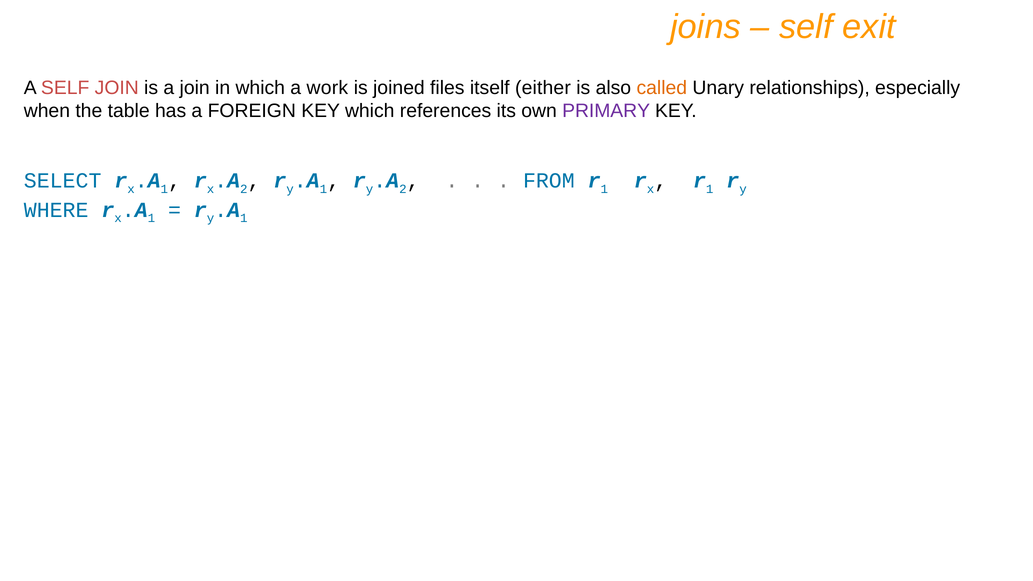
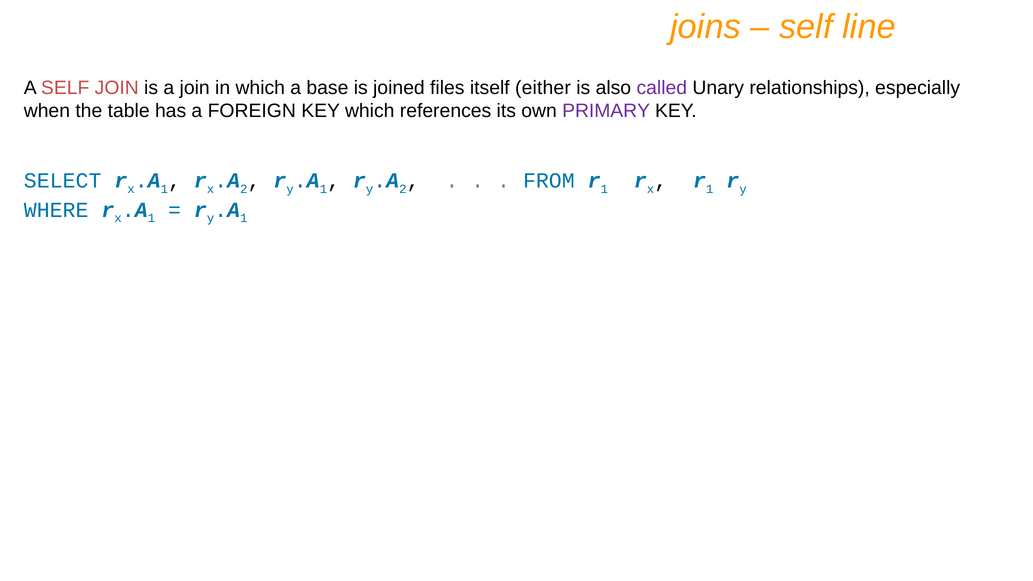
exit: exit -> line
work: work -> base
called colour: orange -> purple
